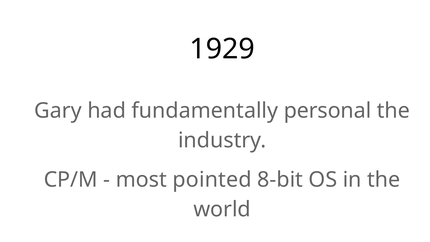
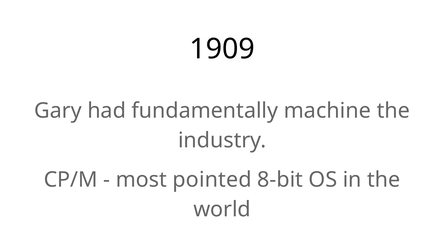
1929: 1929 -> 1909
personal: personal -> machine
